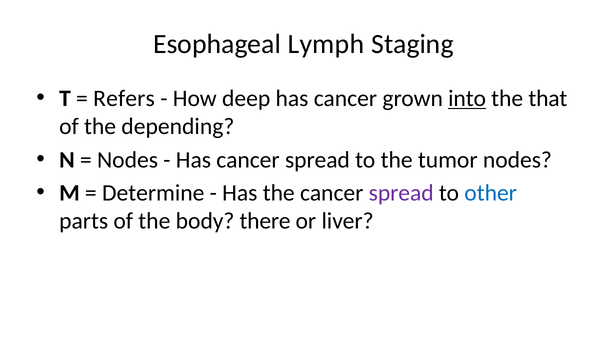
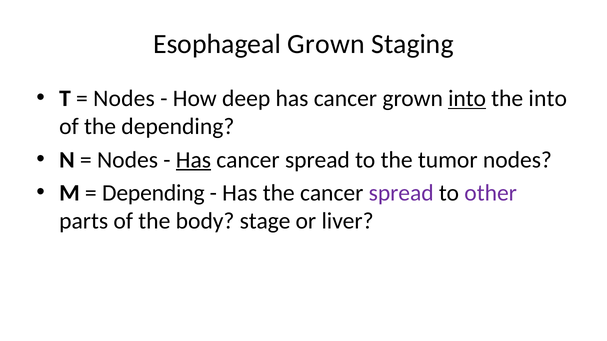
Esophageal Lymph: Lymph -> Grown
Refers at (124, 99): Refers -> Nodes
the that: that -> into
Has at (193, 160) underline: none -> present
Determine at (153, 193): Determine -> Depending
other colour: blue -> purple
there: there -> stage
